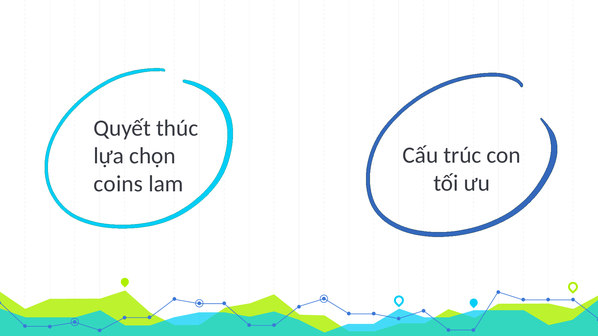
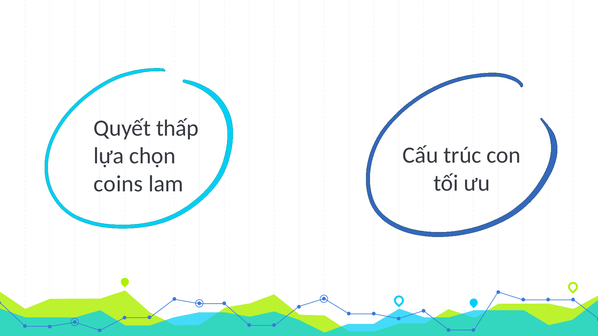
thúc: thúc -> thấp
